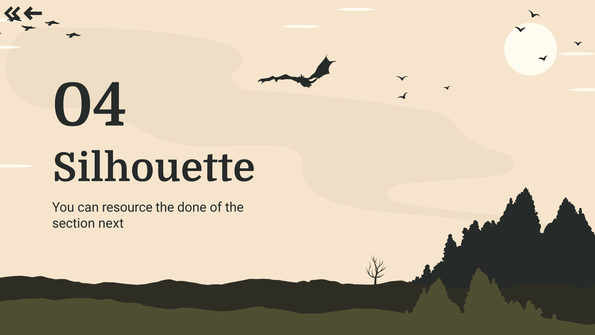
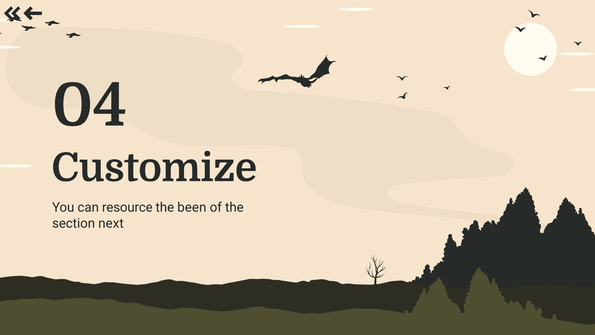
Silhouette: Silhouette -> Customize
done: done -> been
